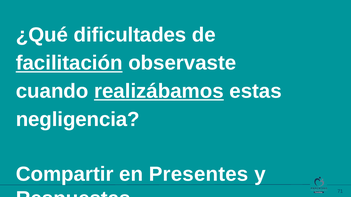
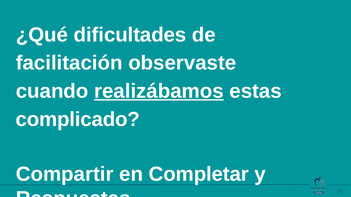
facilitación underline: present -> none
negligencia: negligencia -> complicado
Presentes: Presentes -> Completar
